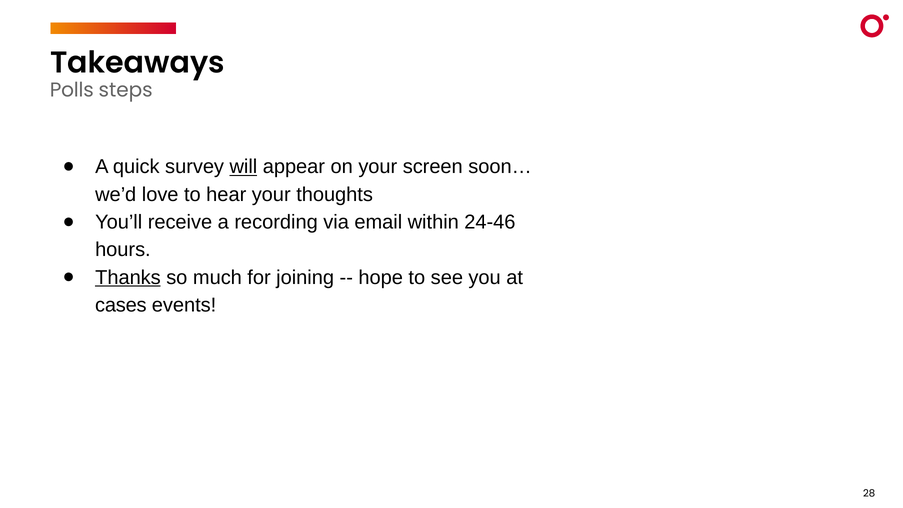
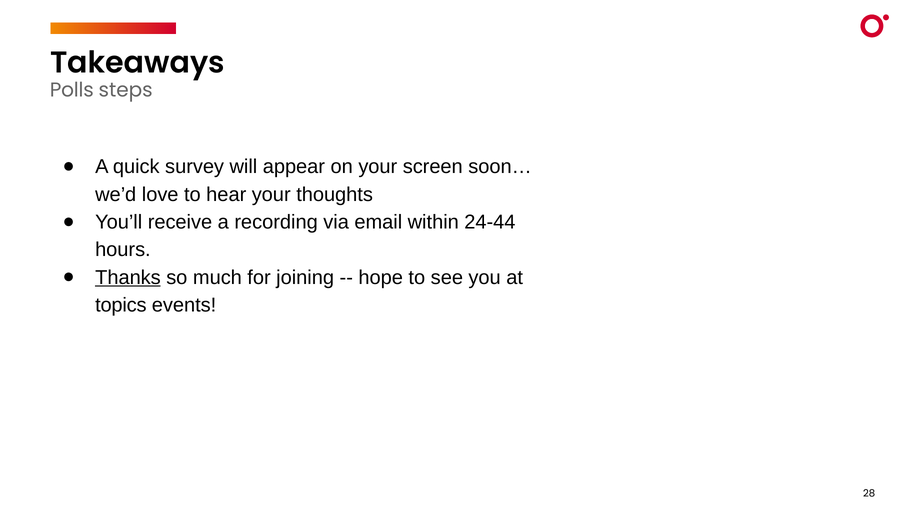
will underline: present -> none
24-46: 24-46 -> 24-44
cases: cases -> topics
